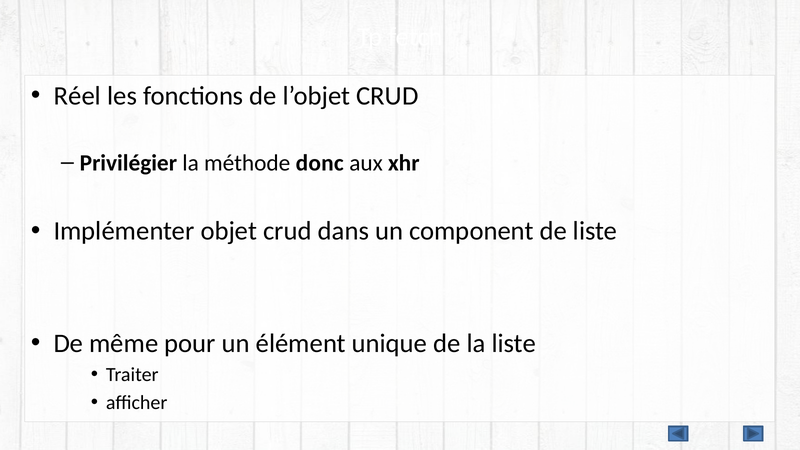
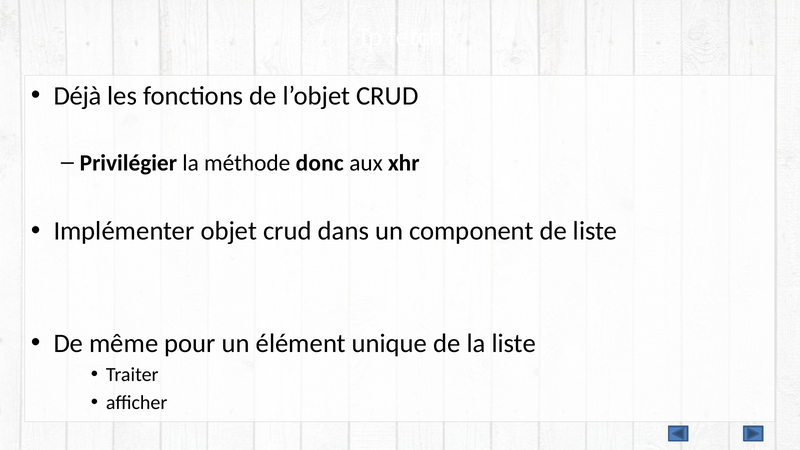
Réel: Réel -> Déjà
